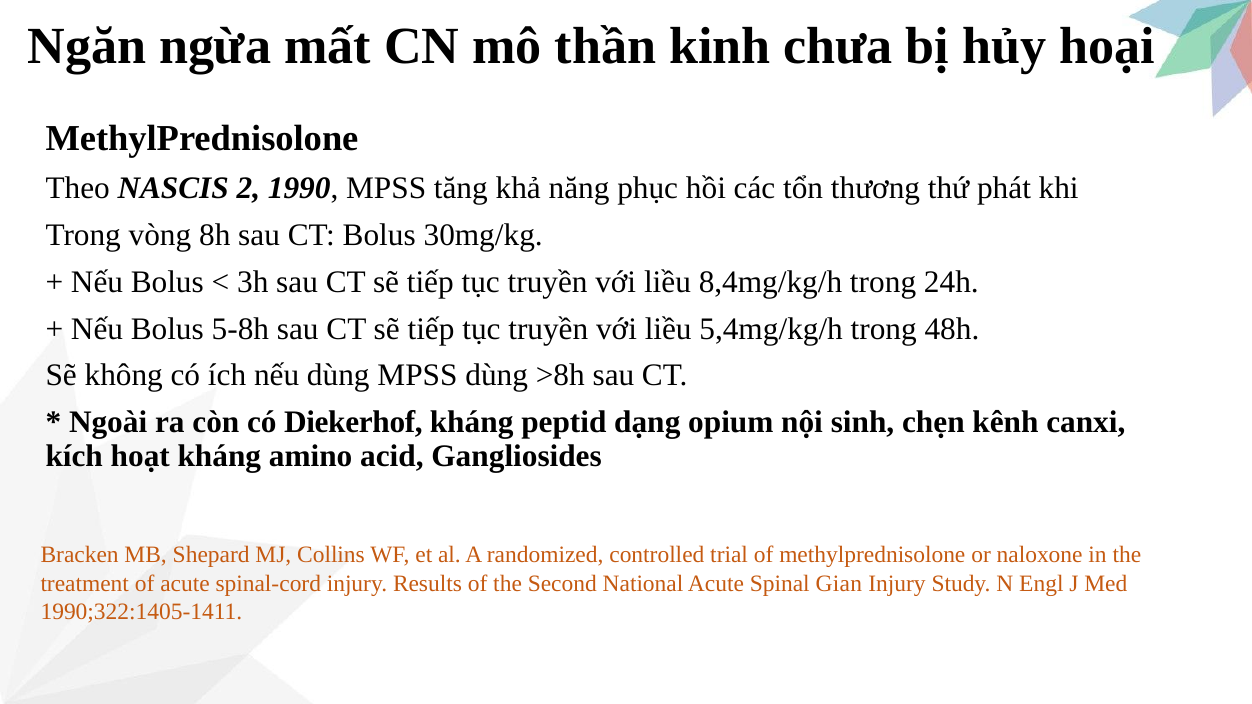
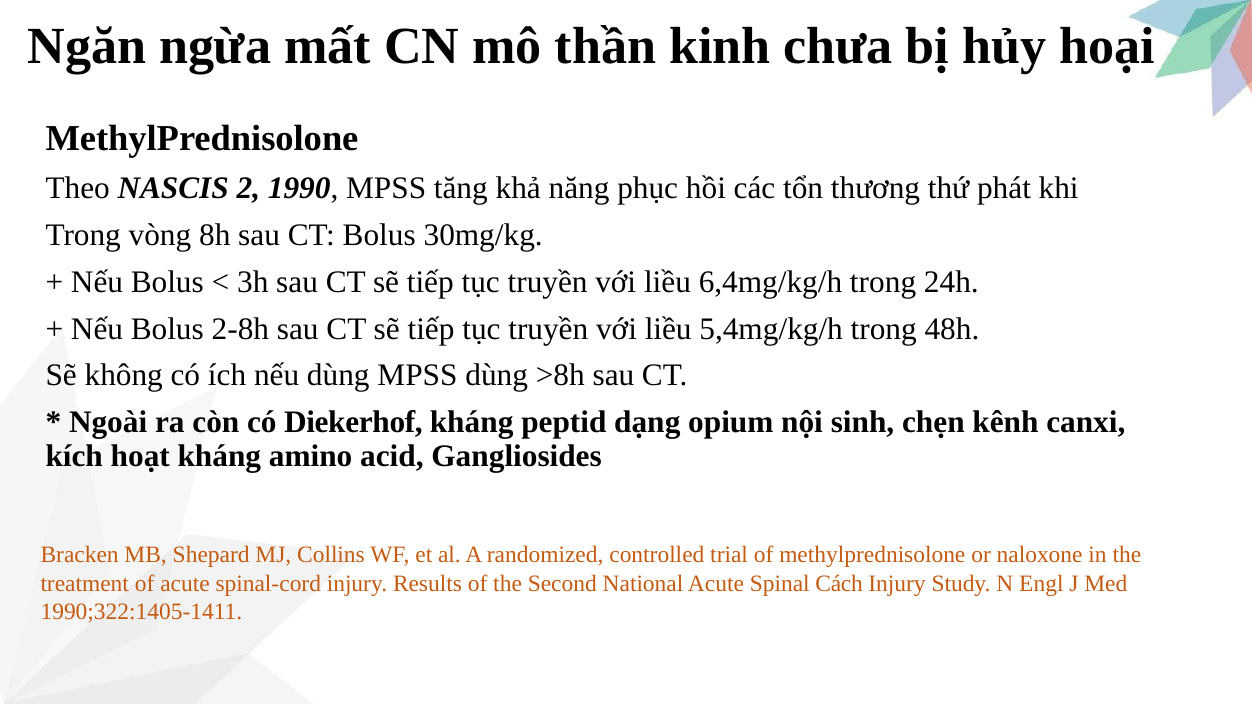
8,4mg/kg/h: 8,4mg/kg/h -> 6,4mg/kg/h
5-8h: 5-8h -> 2-8h
Gian: Gian -> Cách
